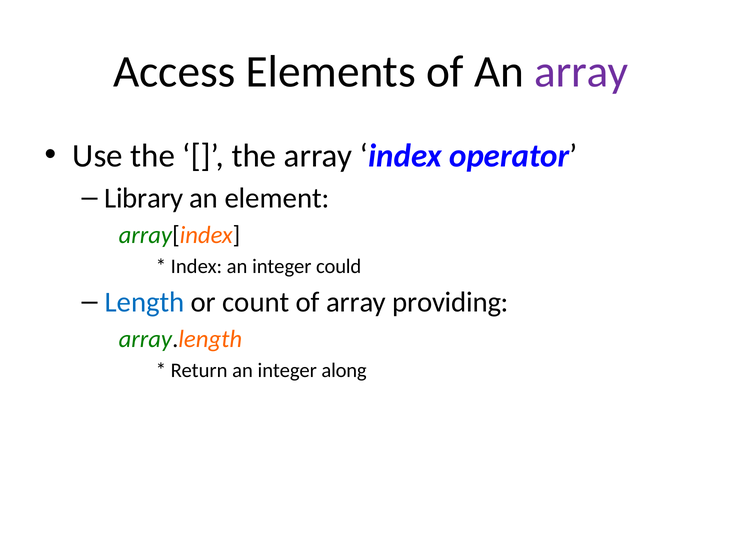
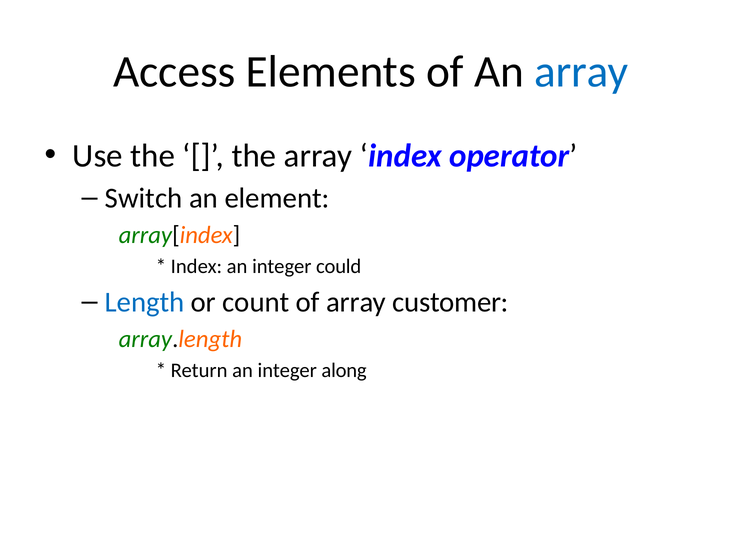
array at (581, 72) colour: purple -> blue
Library: Library -> Switch
providing: providing -> customer
